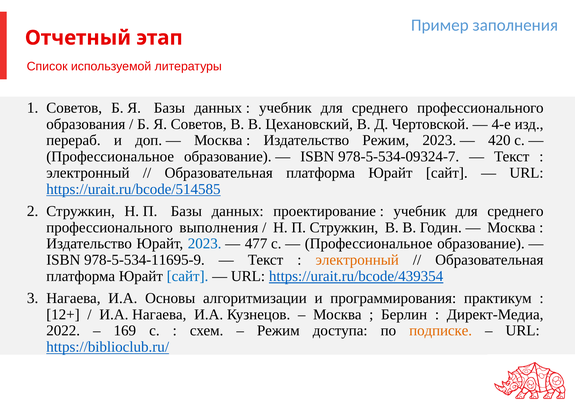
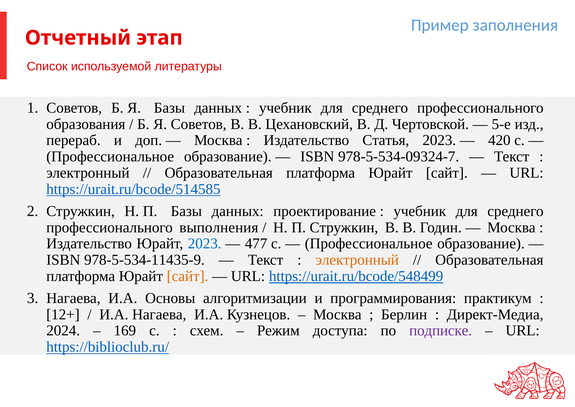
4-е: 4-е -> 5-е
Издательство Режим: Режим -> Статья
978-5-534-11695-9: 978-5-534-11695-9 -> 978-5-534-11435-9
сайт at (188, 276) colour: blue -> orange
https://urait.ru/bcode/439354: https://urait.ru/bcode/439354 -> https://urait.ru/bcode/548499
2022: 2022 -> 2024
подписке colour: orange -> purple
